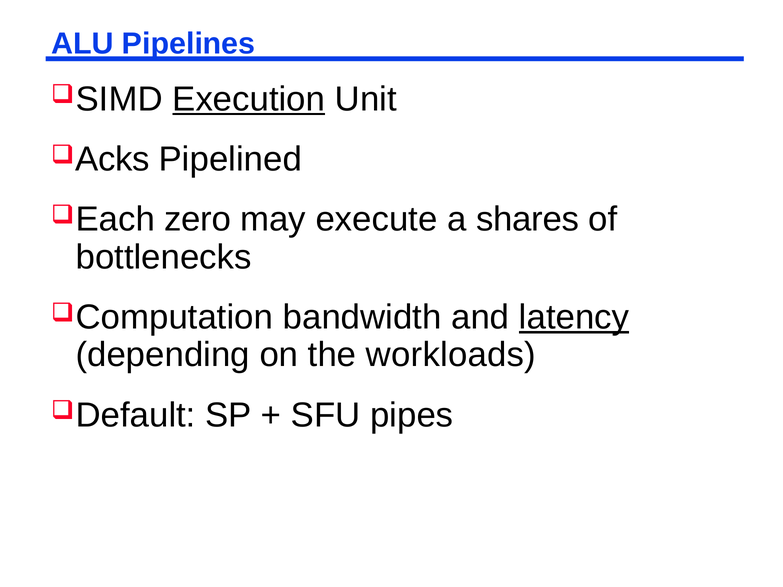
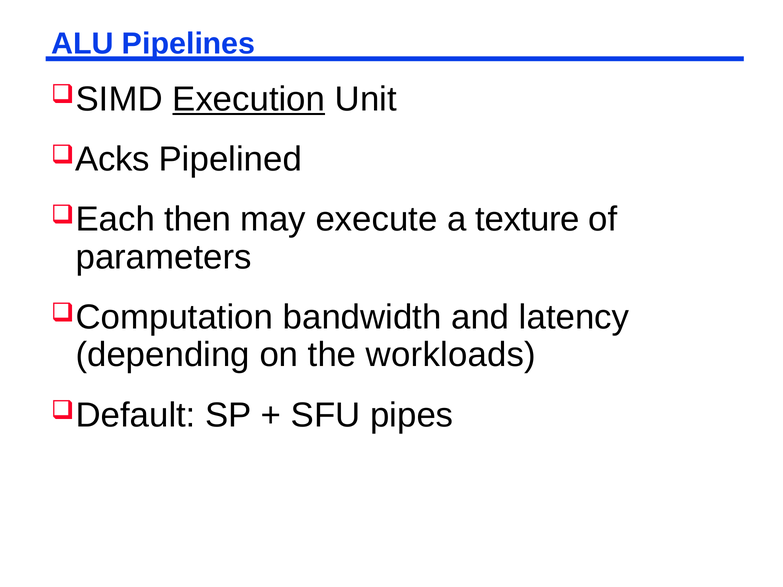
zero: zero -> then
shares: shares -> texture
bottlenecks: bottlenecks -> parameters
latency underline: present -> none
